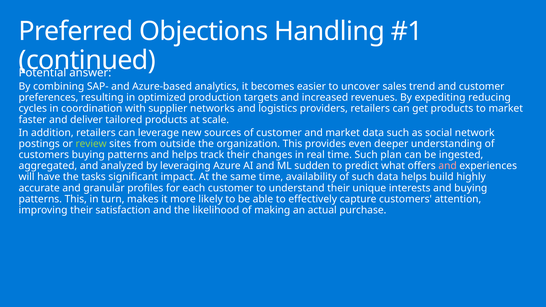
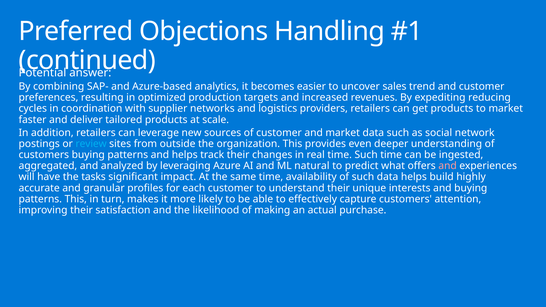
review colour: light green -> light blue
Such plan: plan -> time
sudden: sudden -> natural
